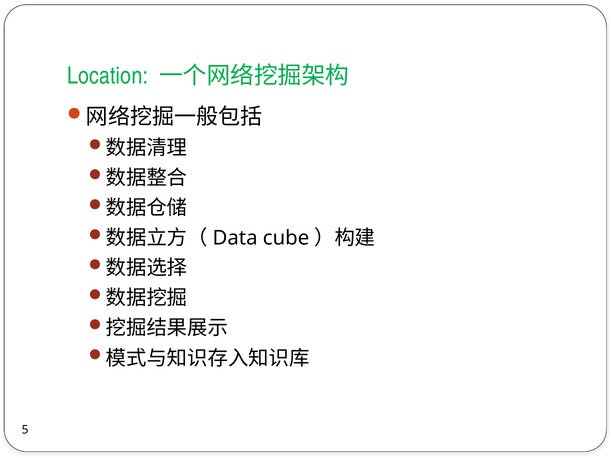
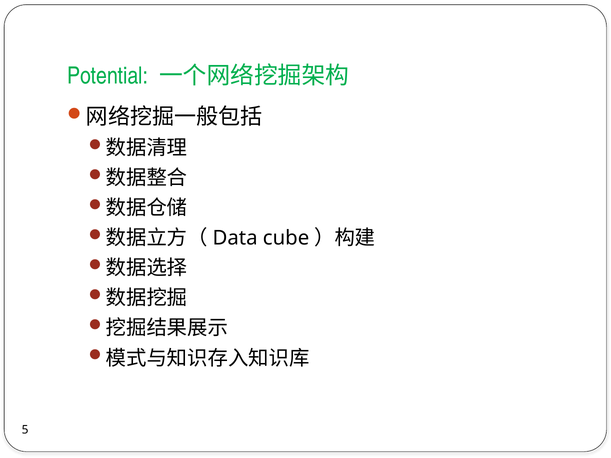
Location: Location -> Potential
